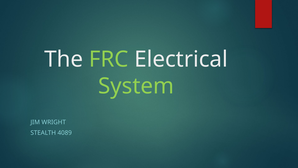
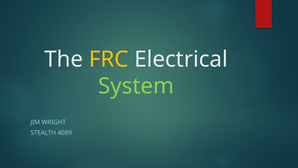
FRC colour: light green -> yellow
